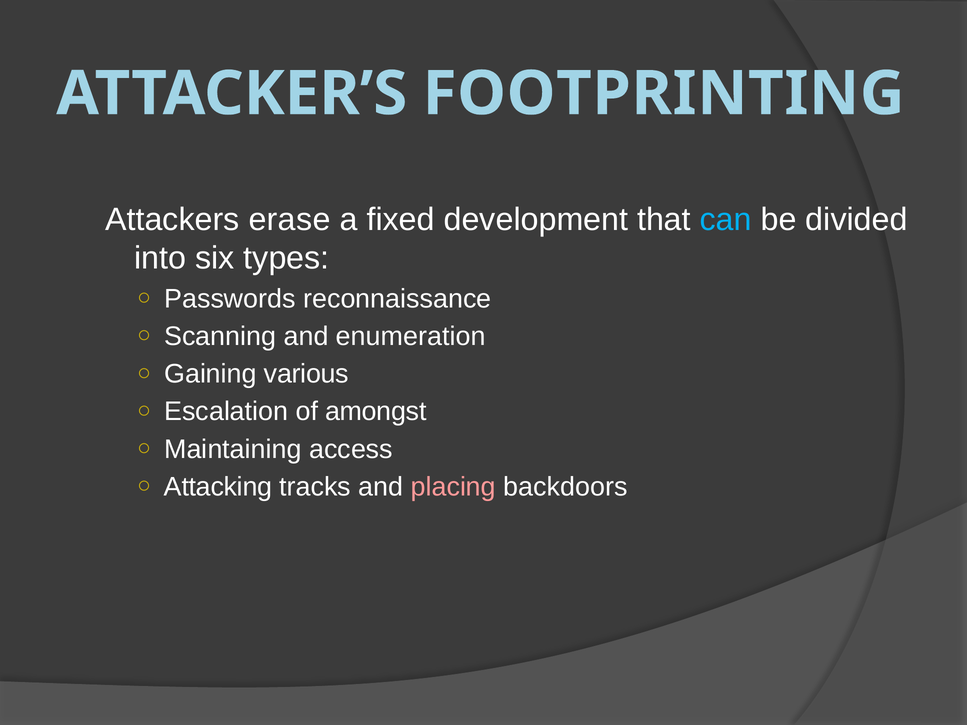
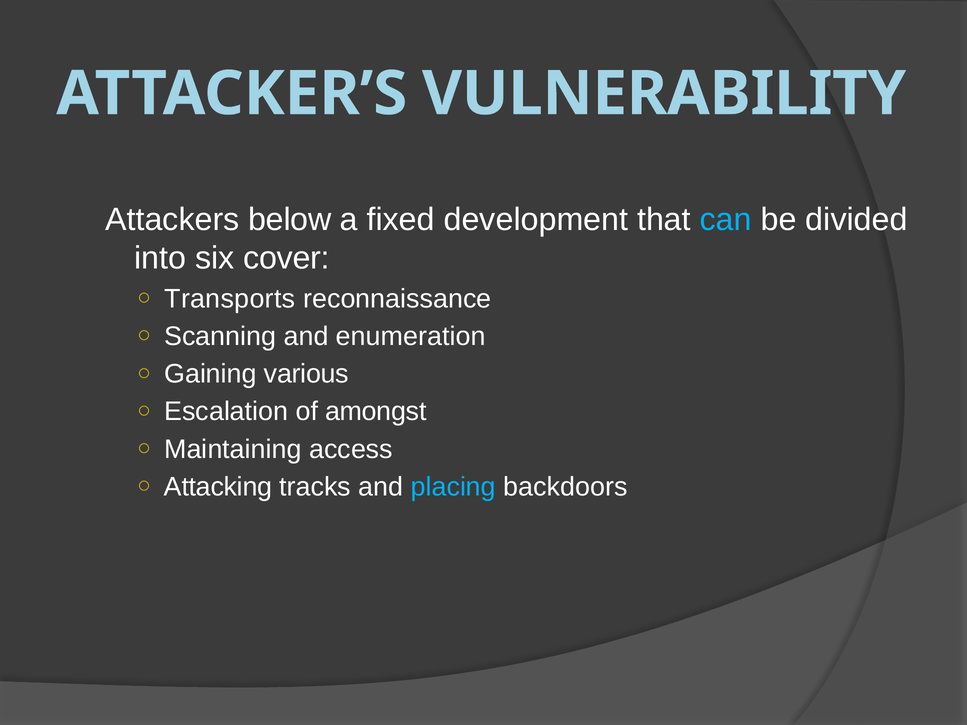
FOOTPRINTING: FOOTPRINTING -> VULNERABILITY
erase: erase -> below
types: types -> cover
Passwords: Passwords -> Transports
placing colour: pink -> light blue
